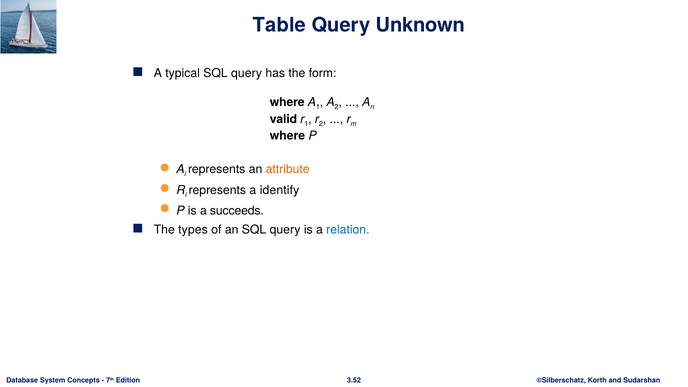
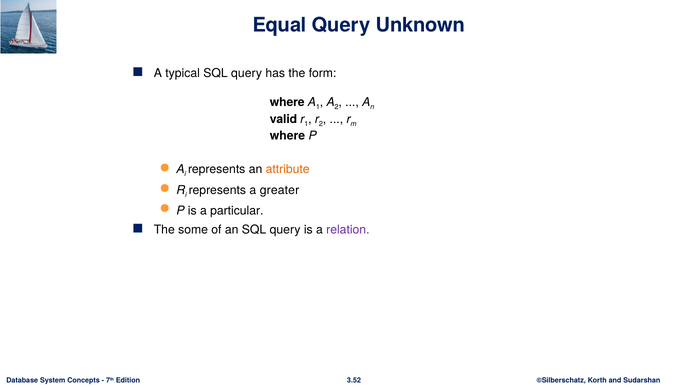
Table: Table -> Equal
identify: identify -> greater
succeeds: succeeds -> particular
types: types -> some
relation colour: blue -> purple
